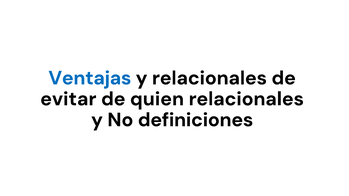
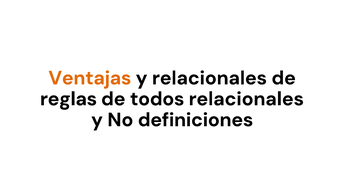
Ventajas colour: blue -> orange
evitar: evitar -> reglas
quien: quien -> todos
